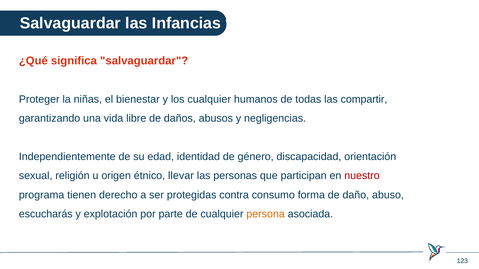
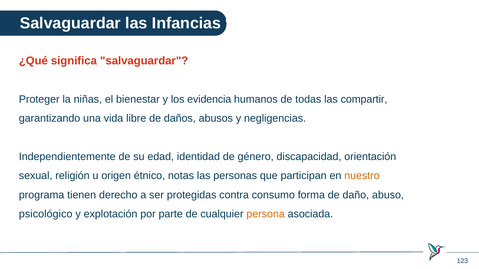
los cualquier: cualquier -> evidencia
llevar: llevar -> notas
nuestro colour: red -> orange
escucharás: escucharás -> psicológico
